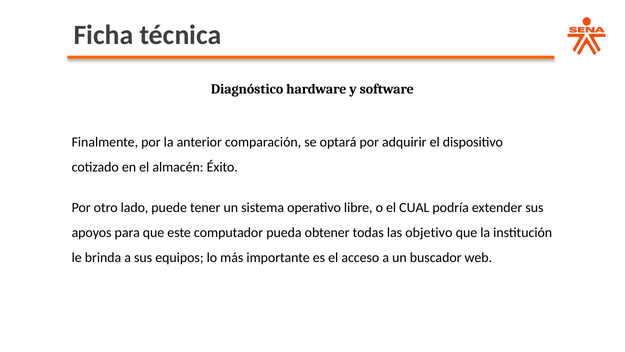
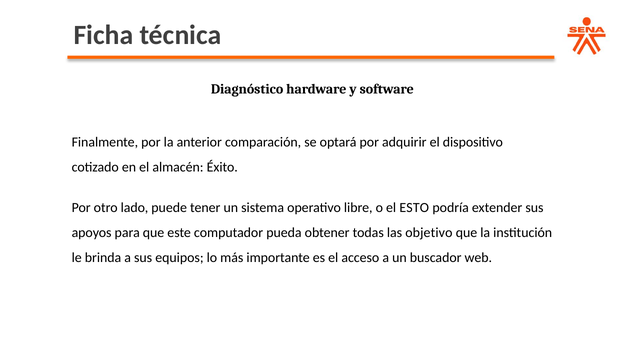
CUAL: CUAL -> ESTO
